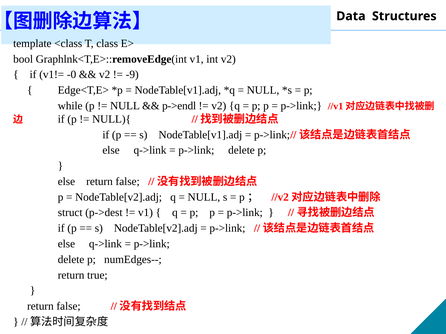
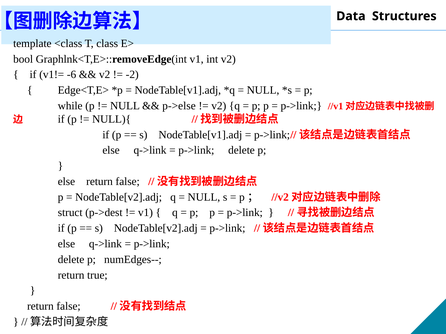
-0: -0 -> -6
-9: -9 -> -2
p->endl: p->endl -> p->else
